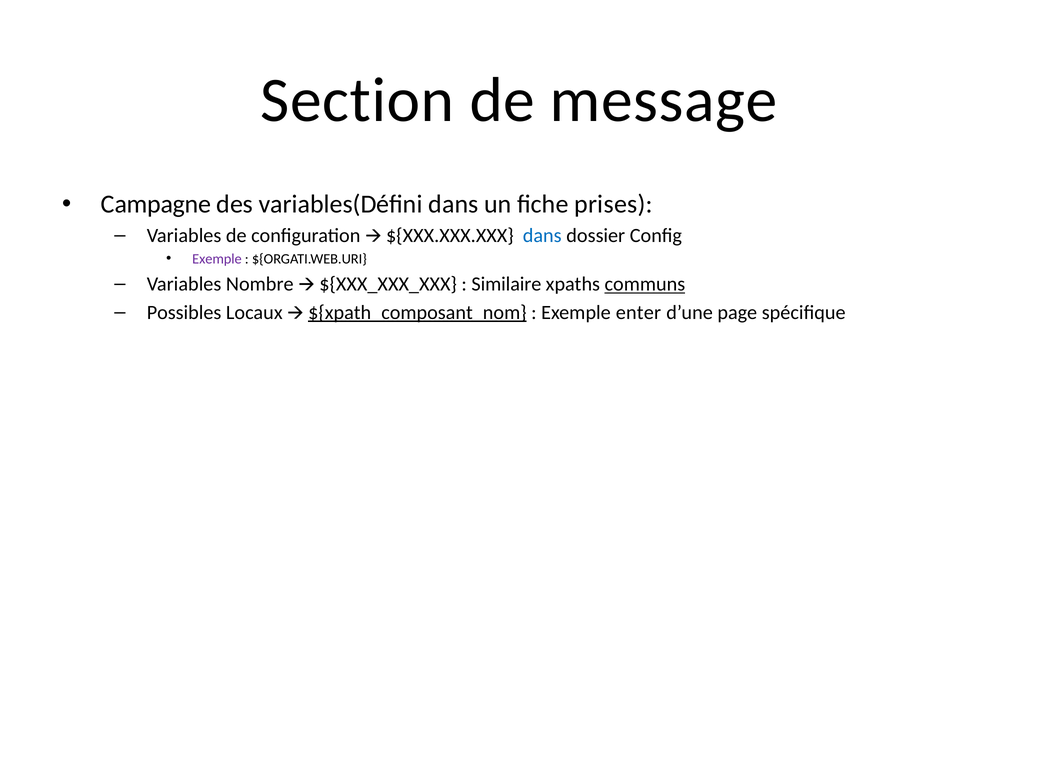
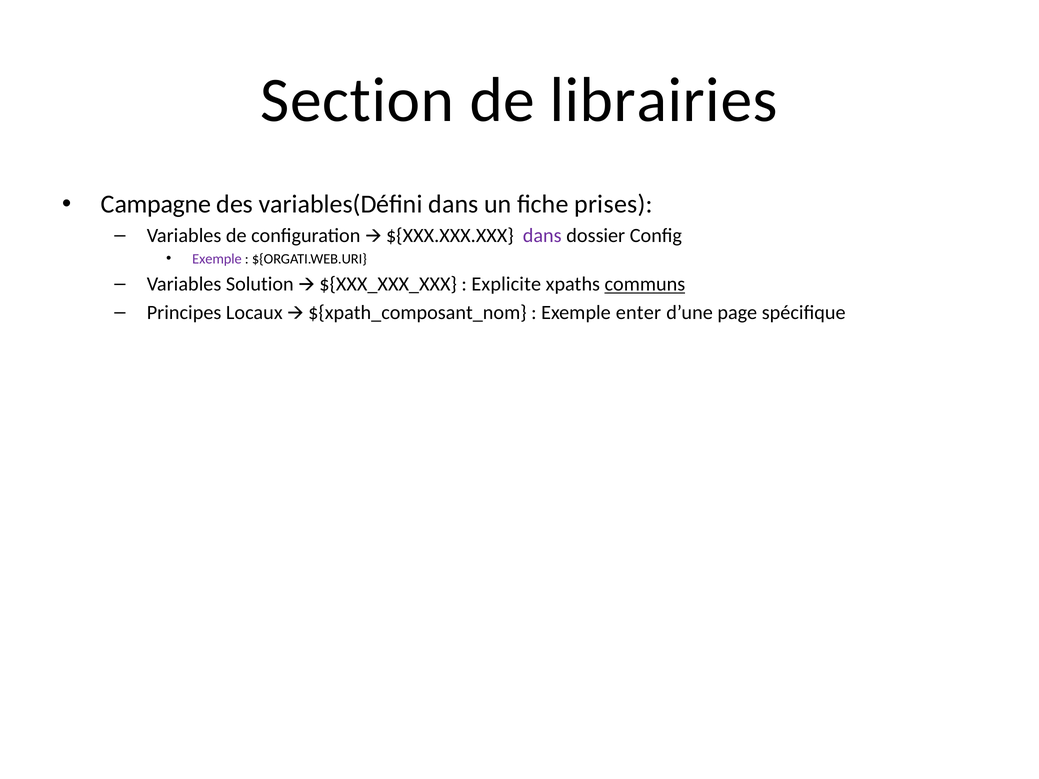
message: message -> librairies
dans at (542, 236) colour: blue -> purple
Nombre: Nombre -> Solution
Similaire: Similaire -> Explicite
Possibles: Possibles -> Principes
${xpath_composant_nom underline: present -> none
